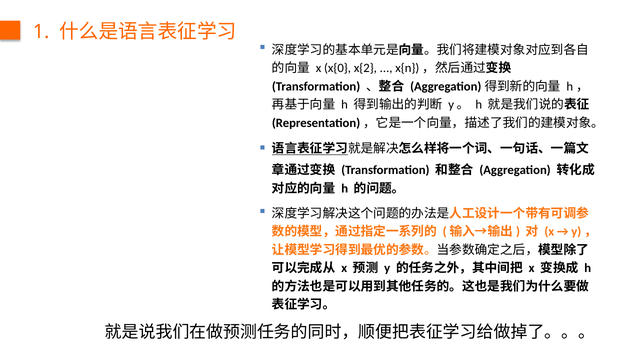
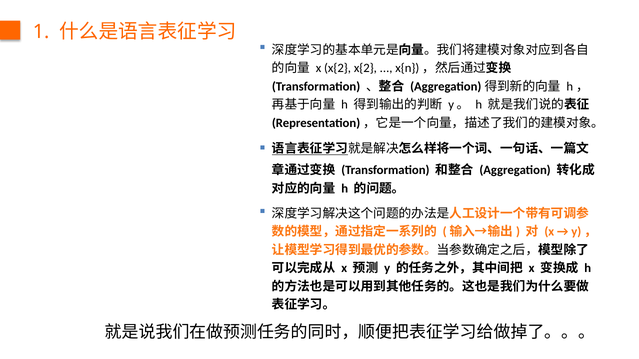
x x{0: x{0 -> x{2
